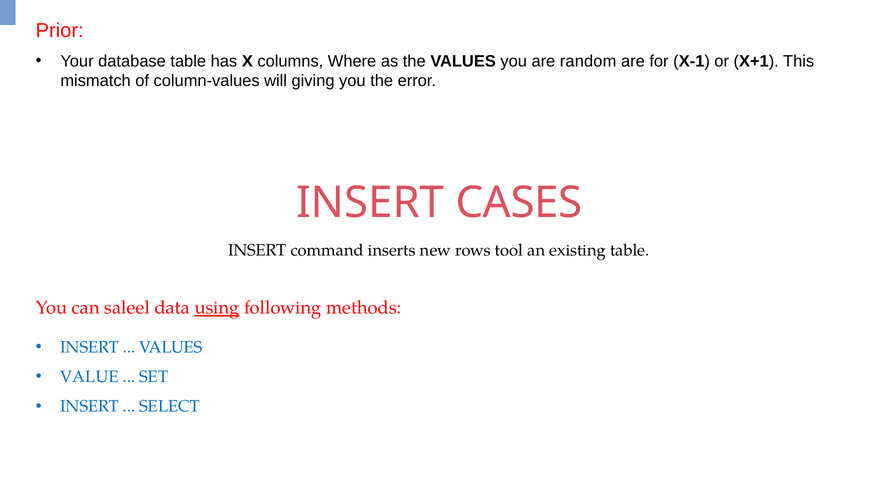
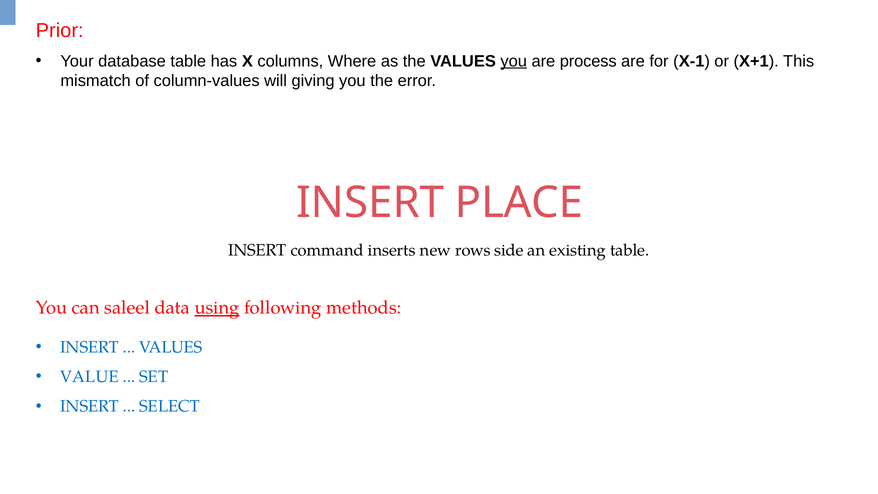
you at (514, 61) underline: none -> present
random: random -> process
CASES: CASES -> PLACE
tool: tool -> side
